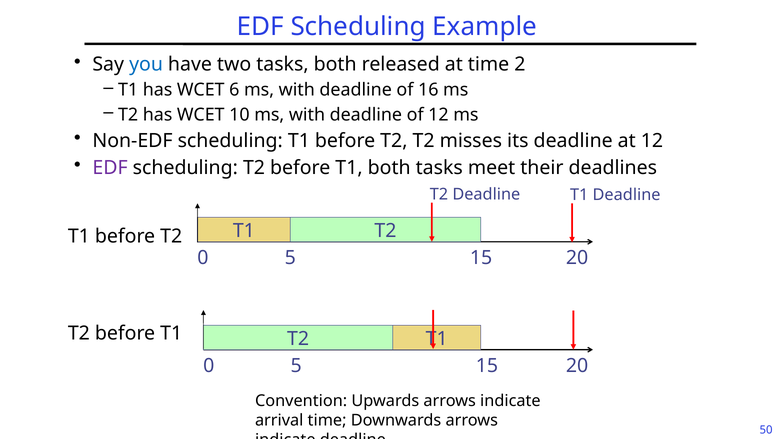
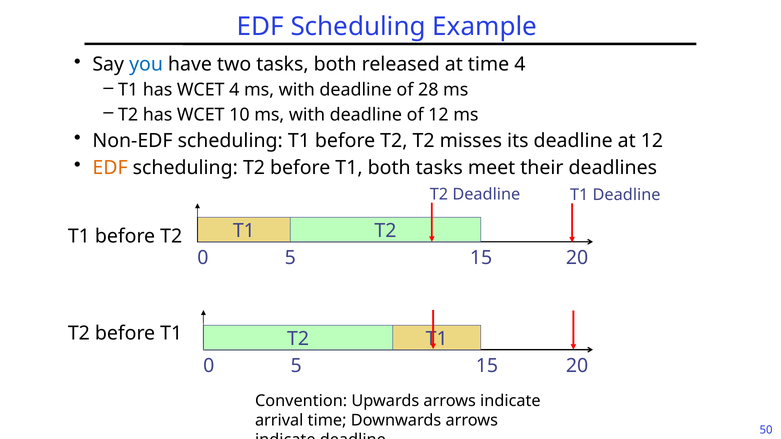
time 2: 2 -> 4
WCET 6: 6 -> 4
16: 16 -> 28
EDF at (110, 168) colour: purple -> orange
